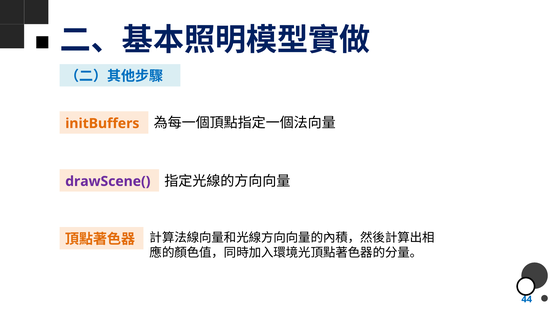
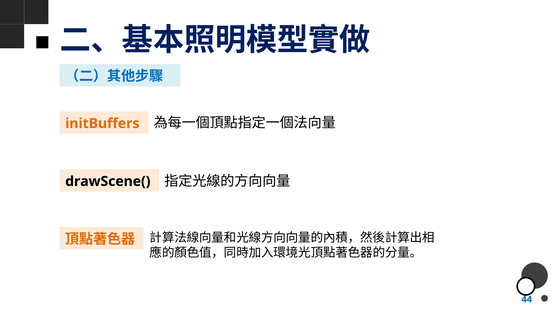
drawScene( colour: purple -> black
